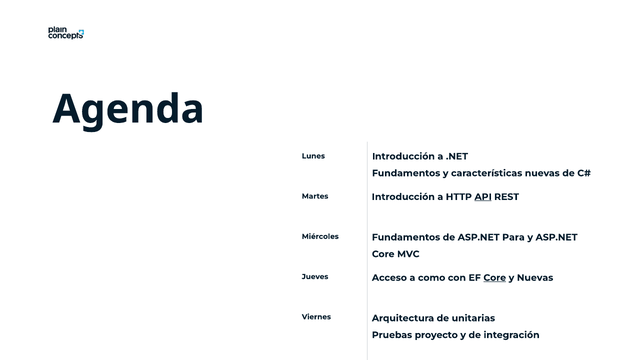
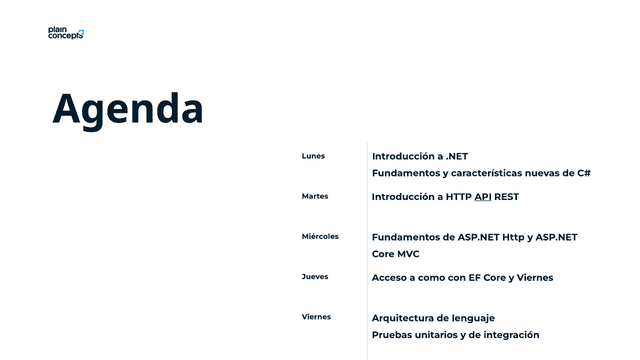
ASP.NET Para: Para -> Http
Core at (495, 278) underline: present -> none
y Nuevas: Nuevas -> Viernes
unitarias: unitarias -> lenguaje
proyecto: proyecto -> unitarios
